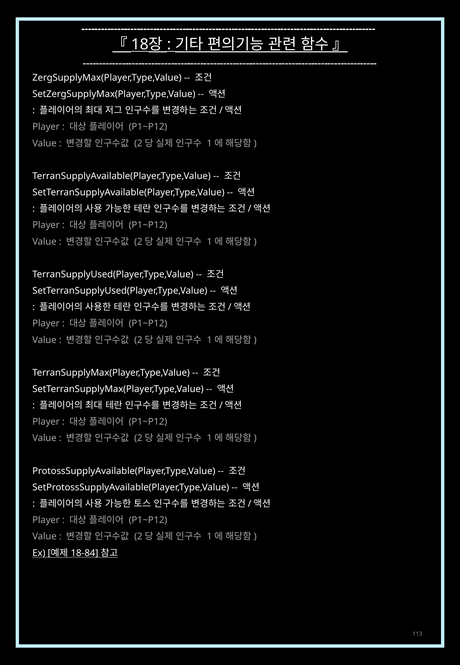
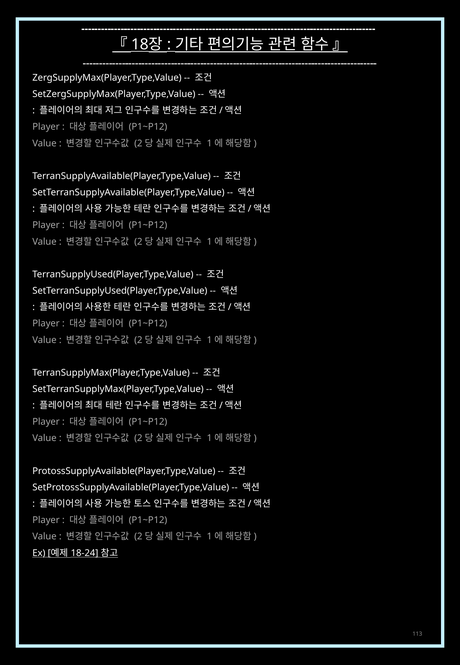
18-84: 18-84 -> 18-24
